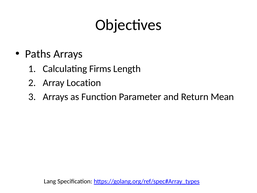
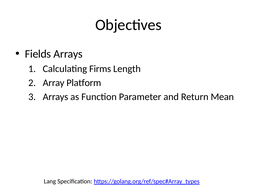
Paths: Paths -> Fields
Location: Location -> Platform
